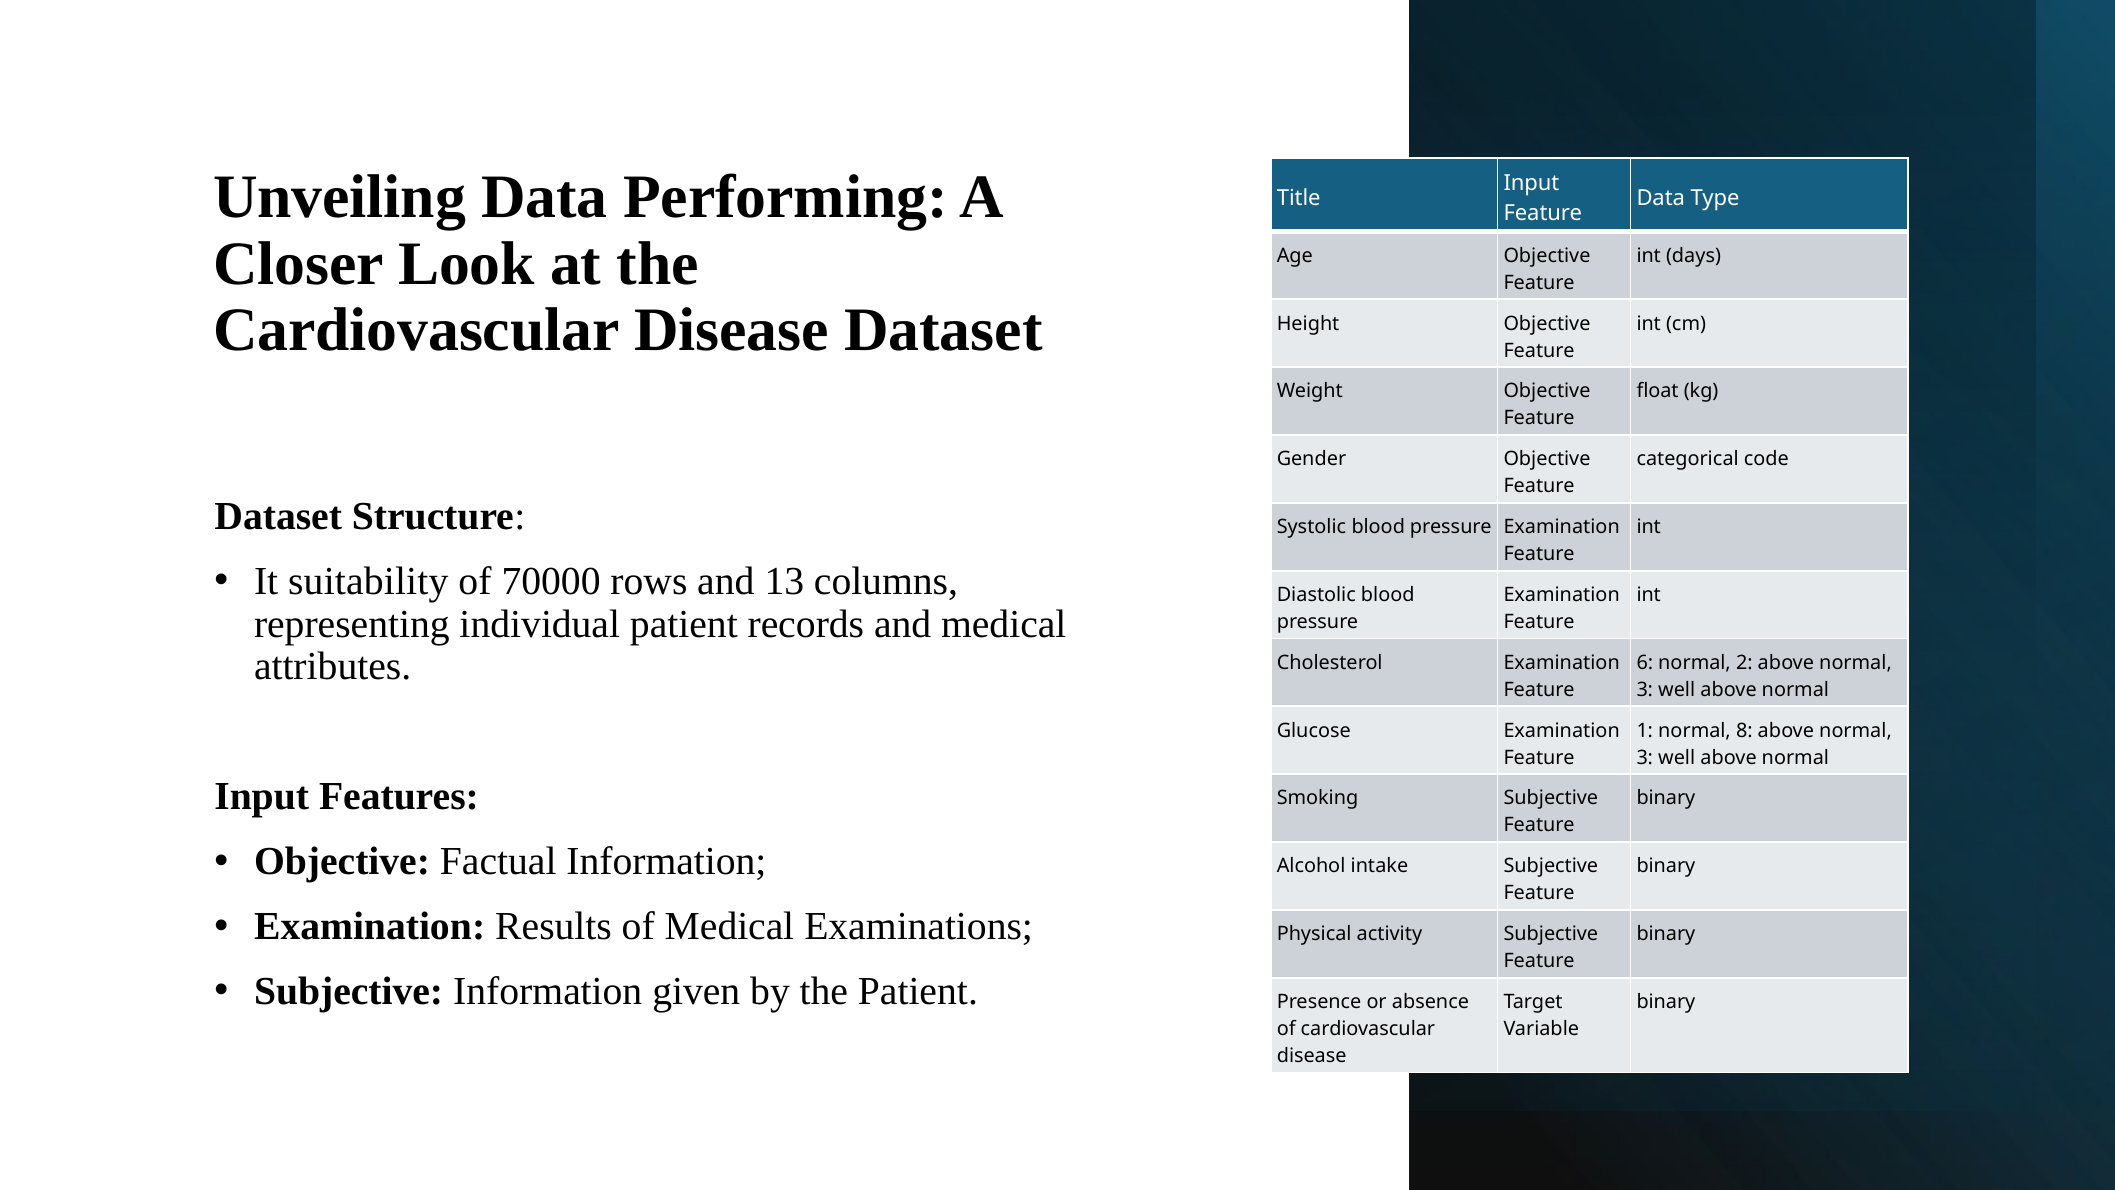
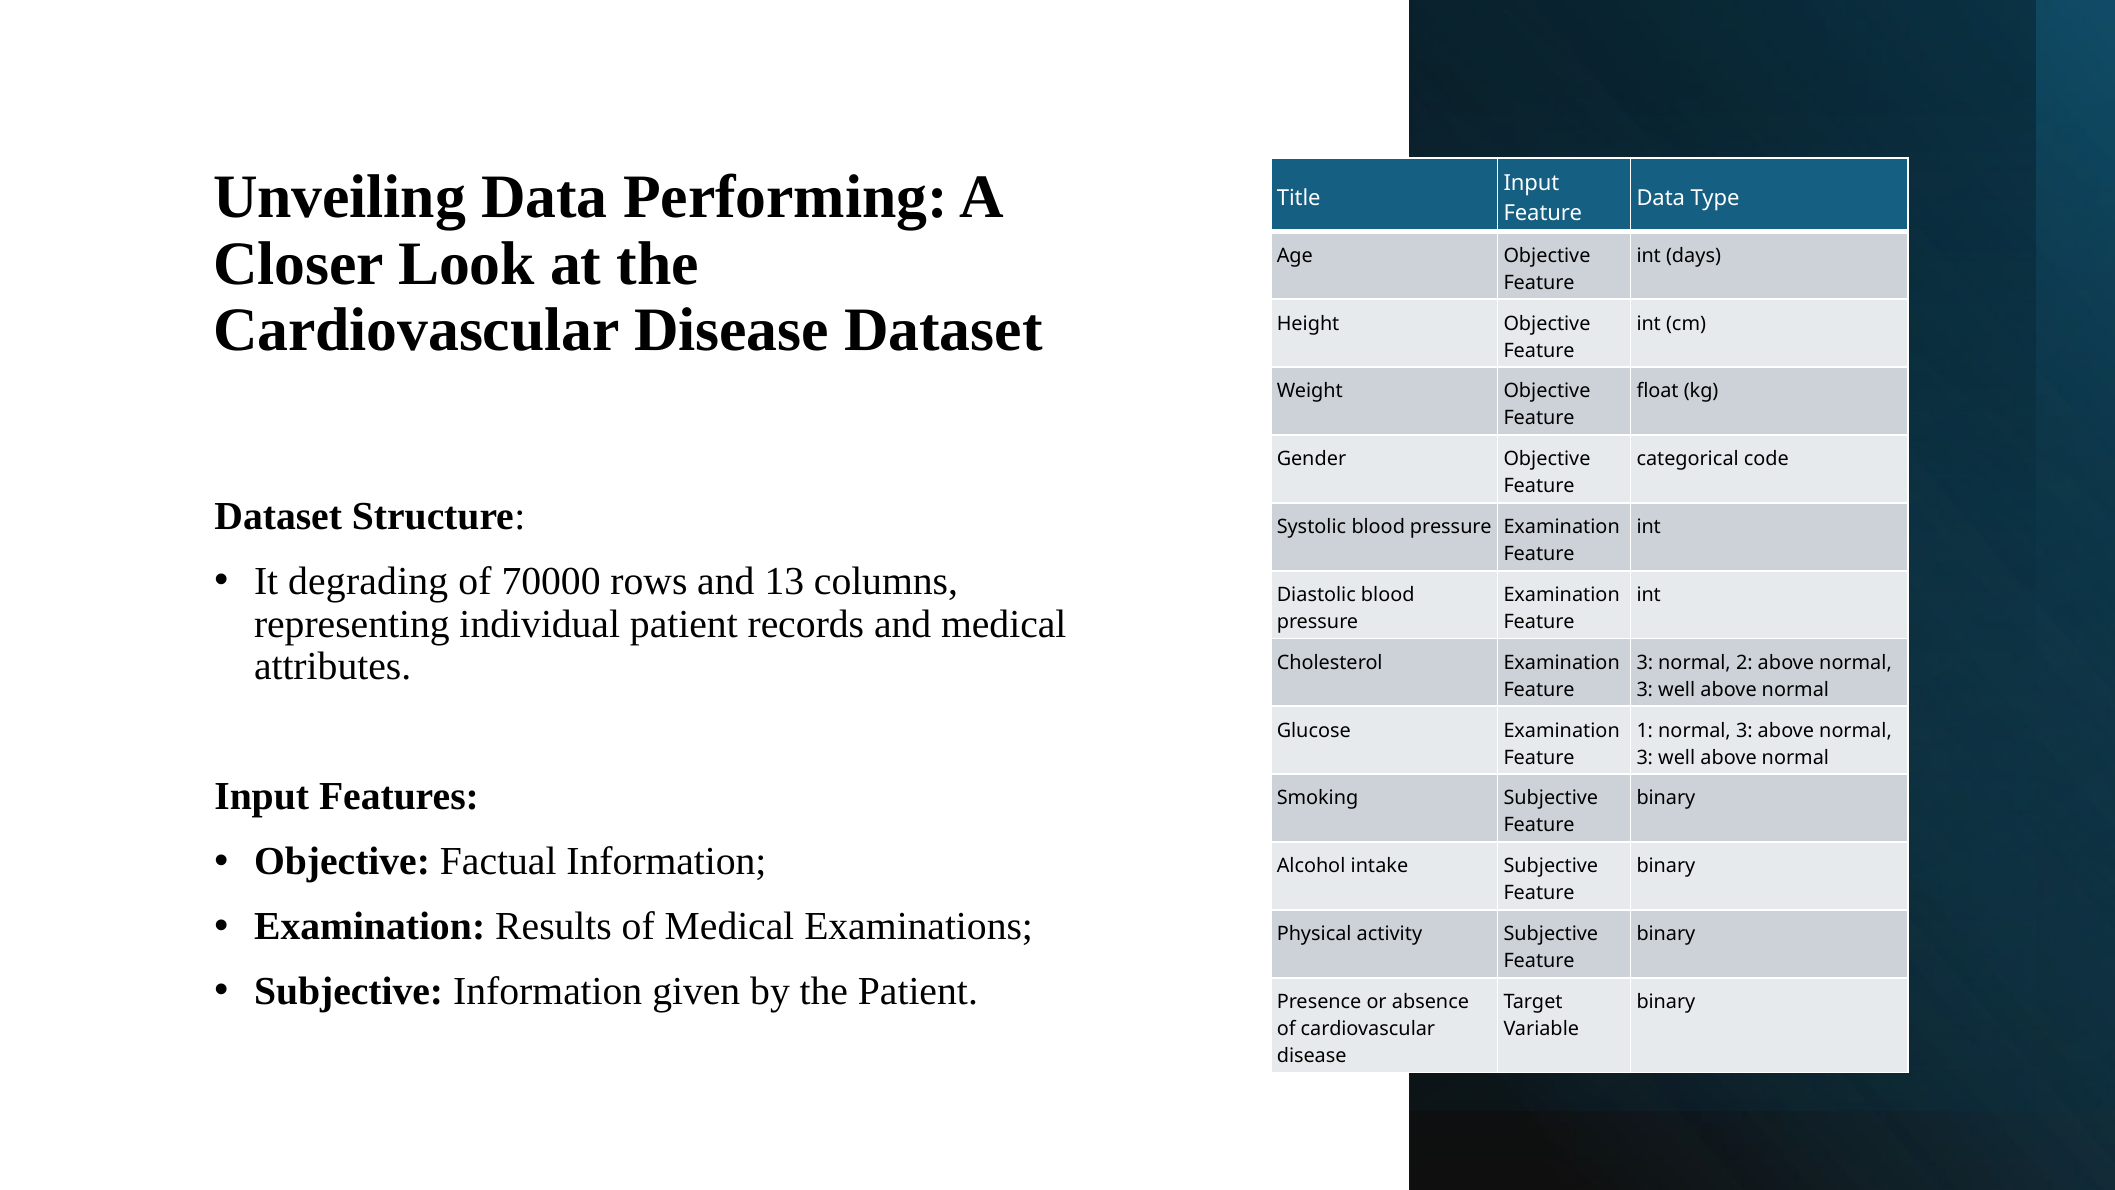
suitability: suitability -> degrading
6 at (1645, 662): 6 -> 3
1 normal 8: 8 -> 3
